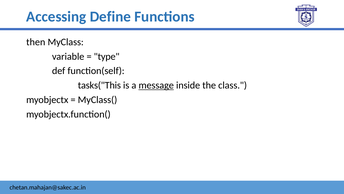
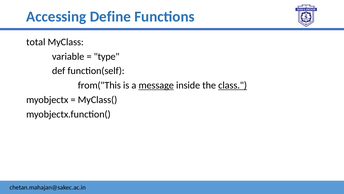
then: then -> total
tasks("This: tasks("This -> from("This
class underline: none -> present
